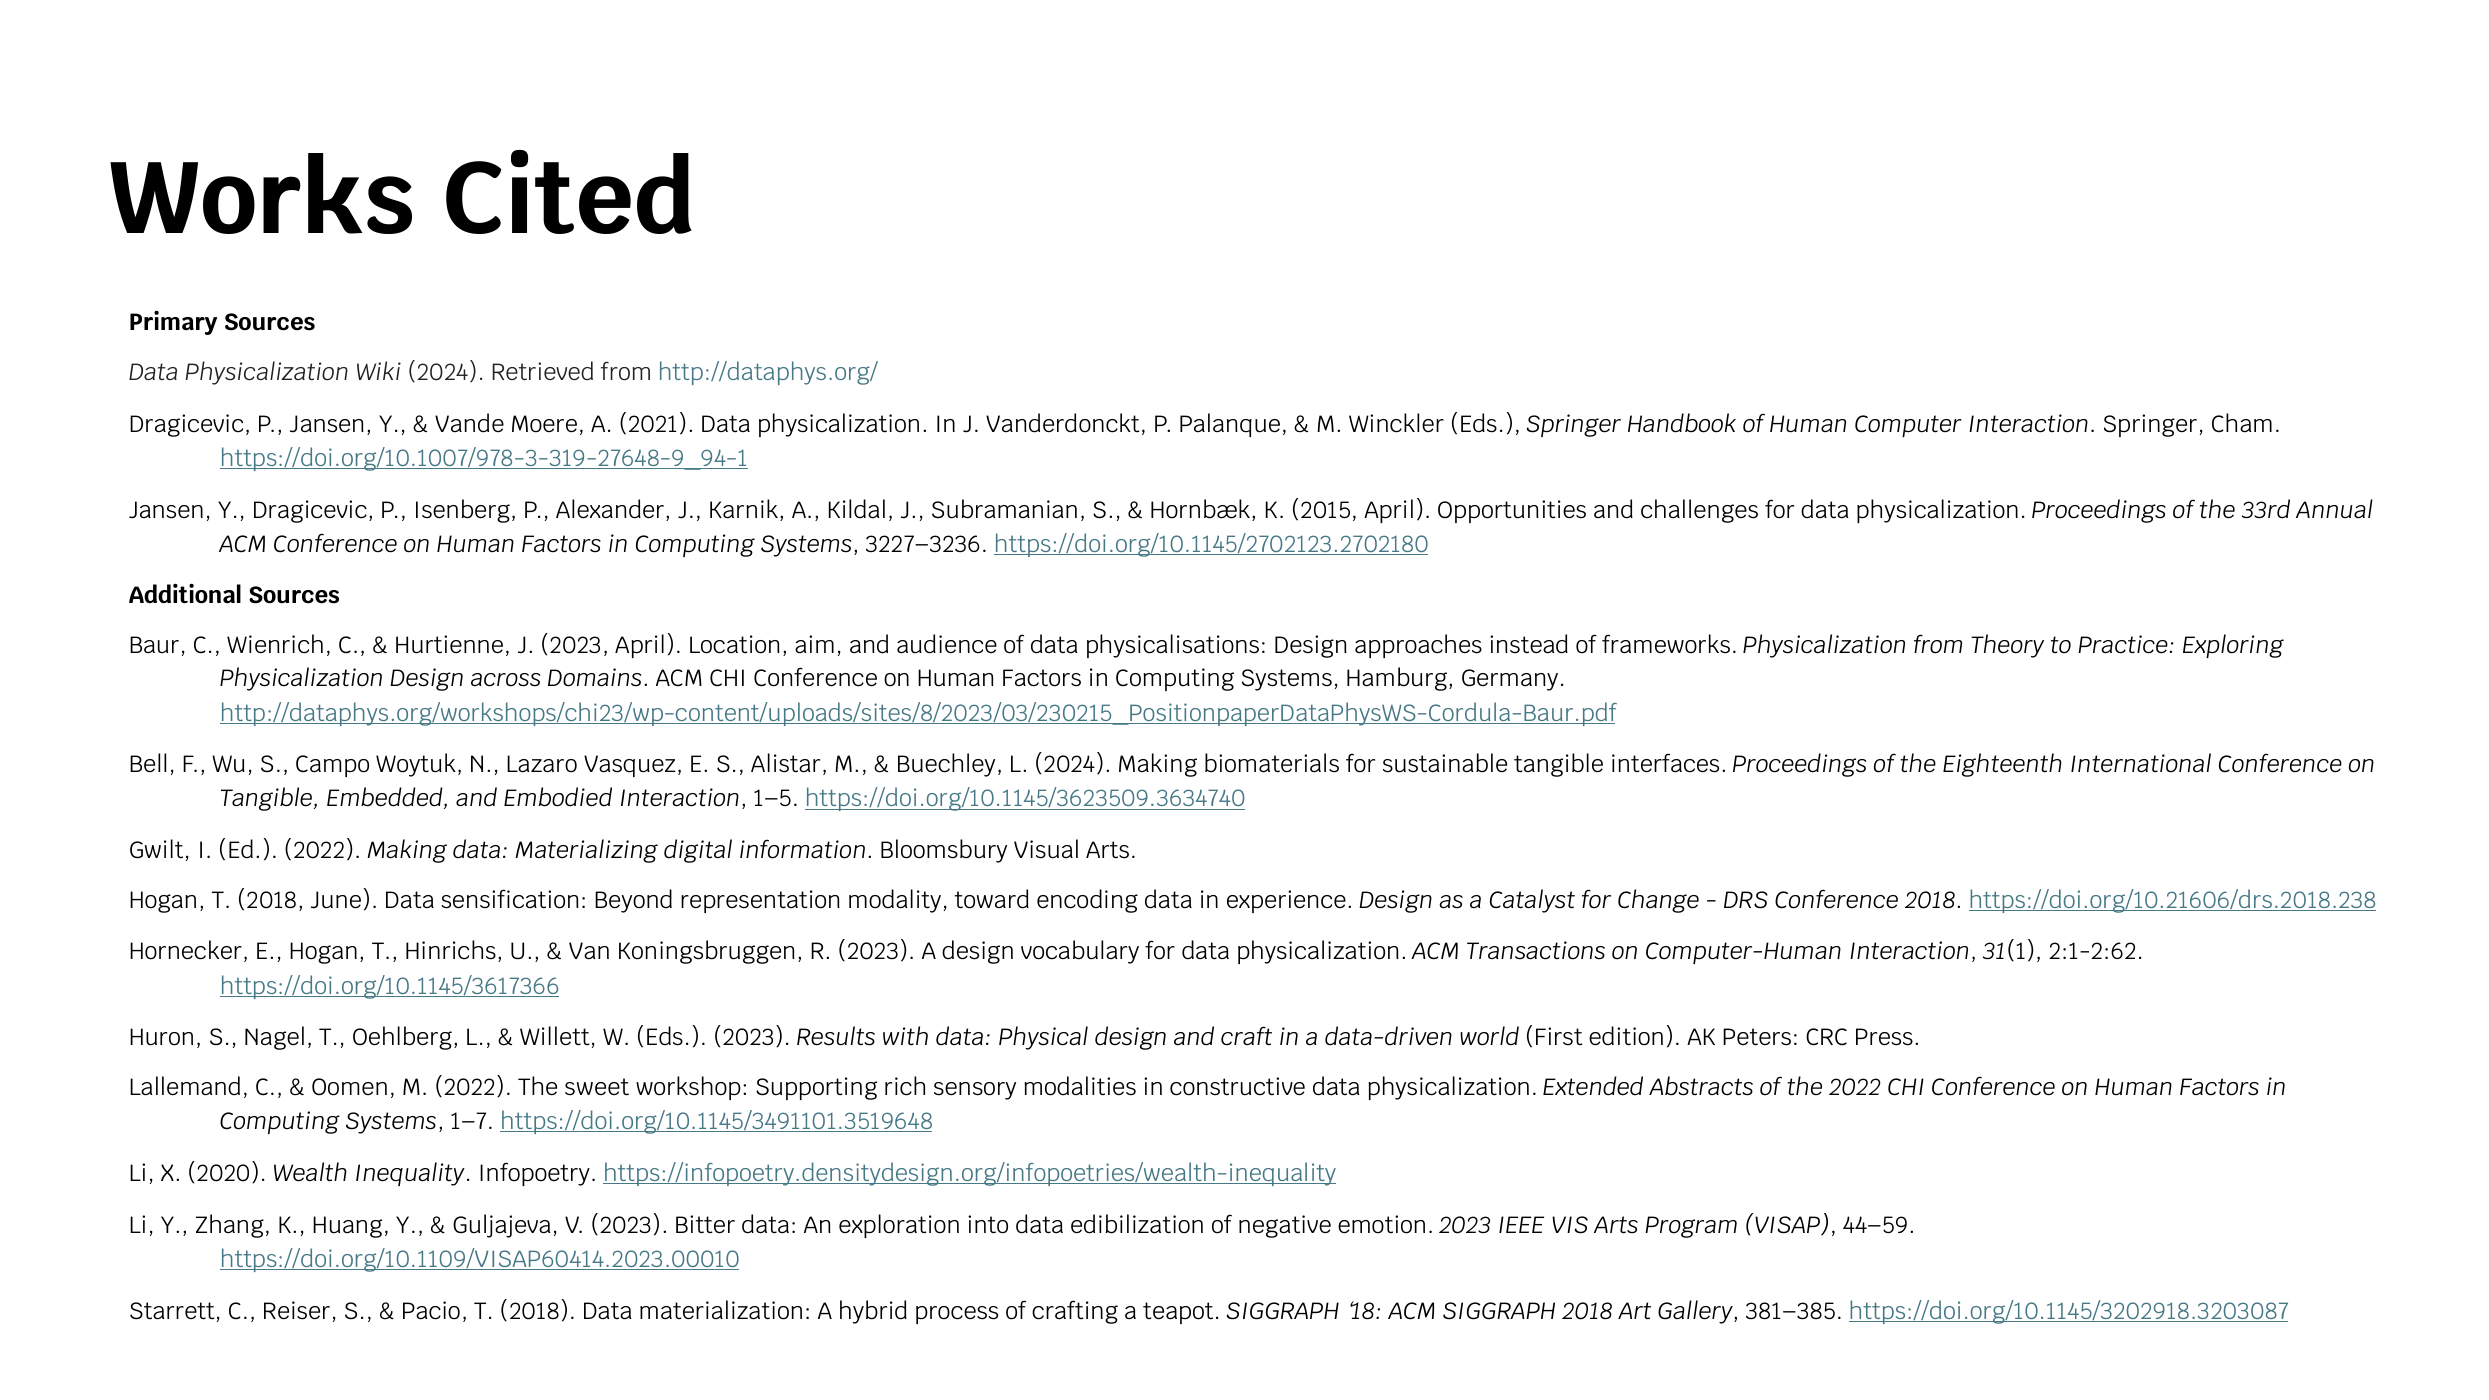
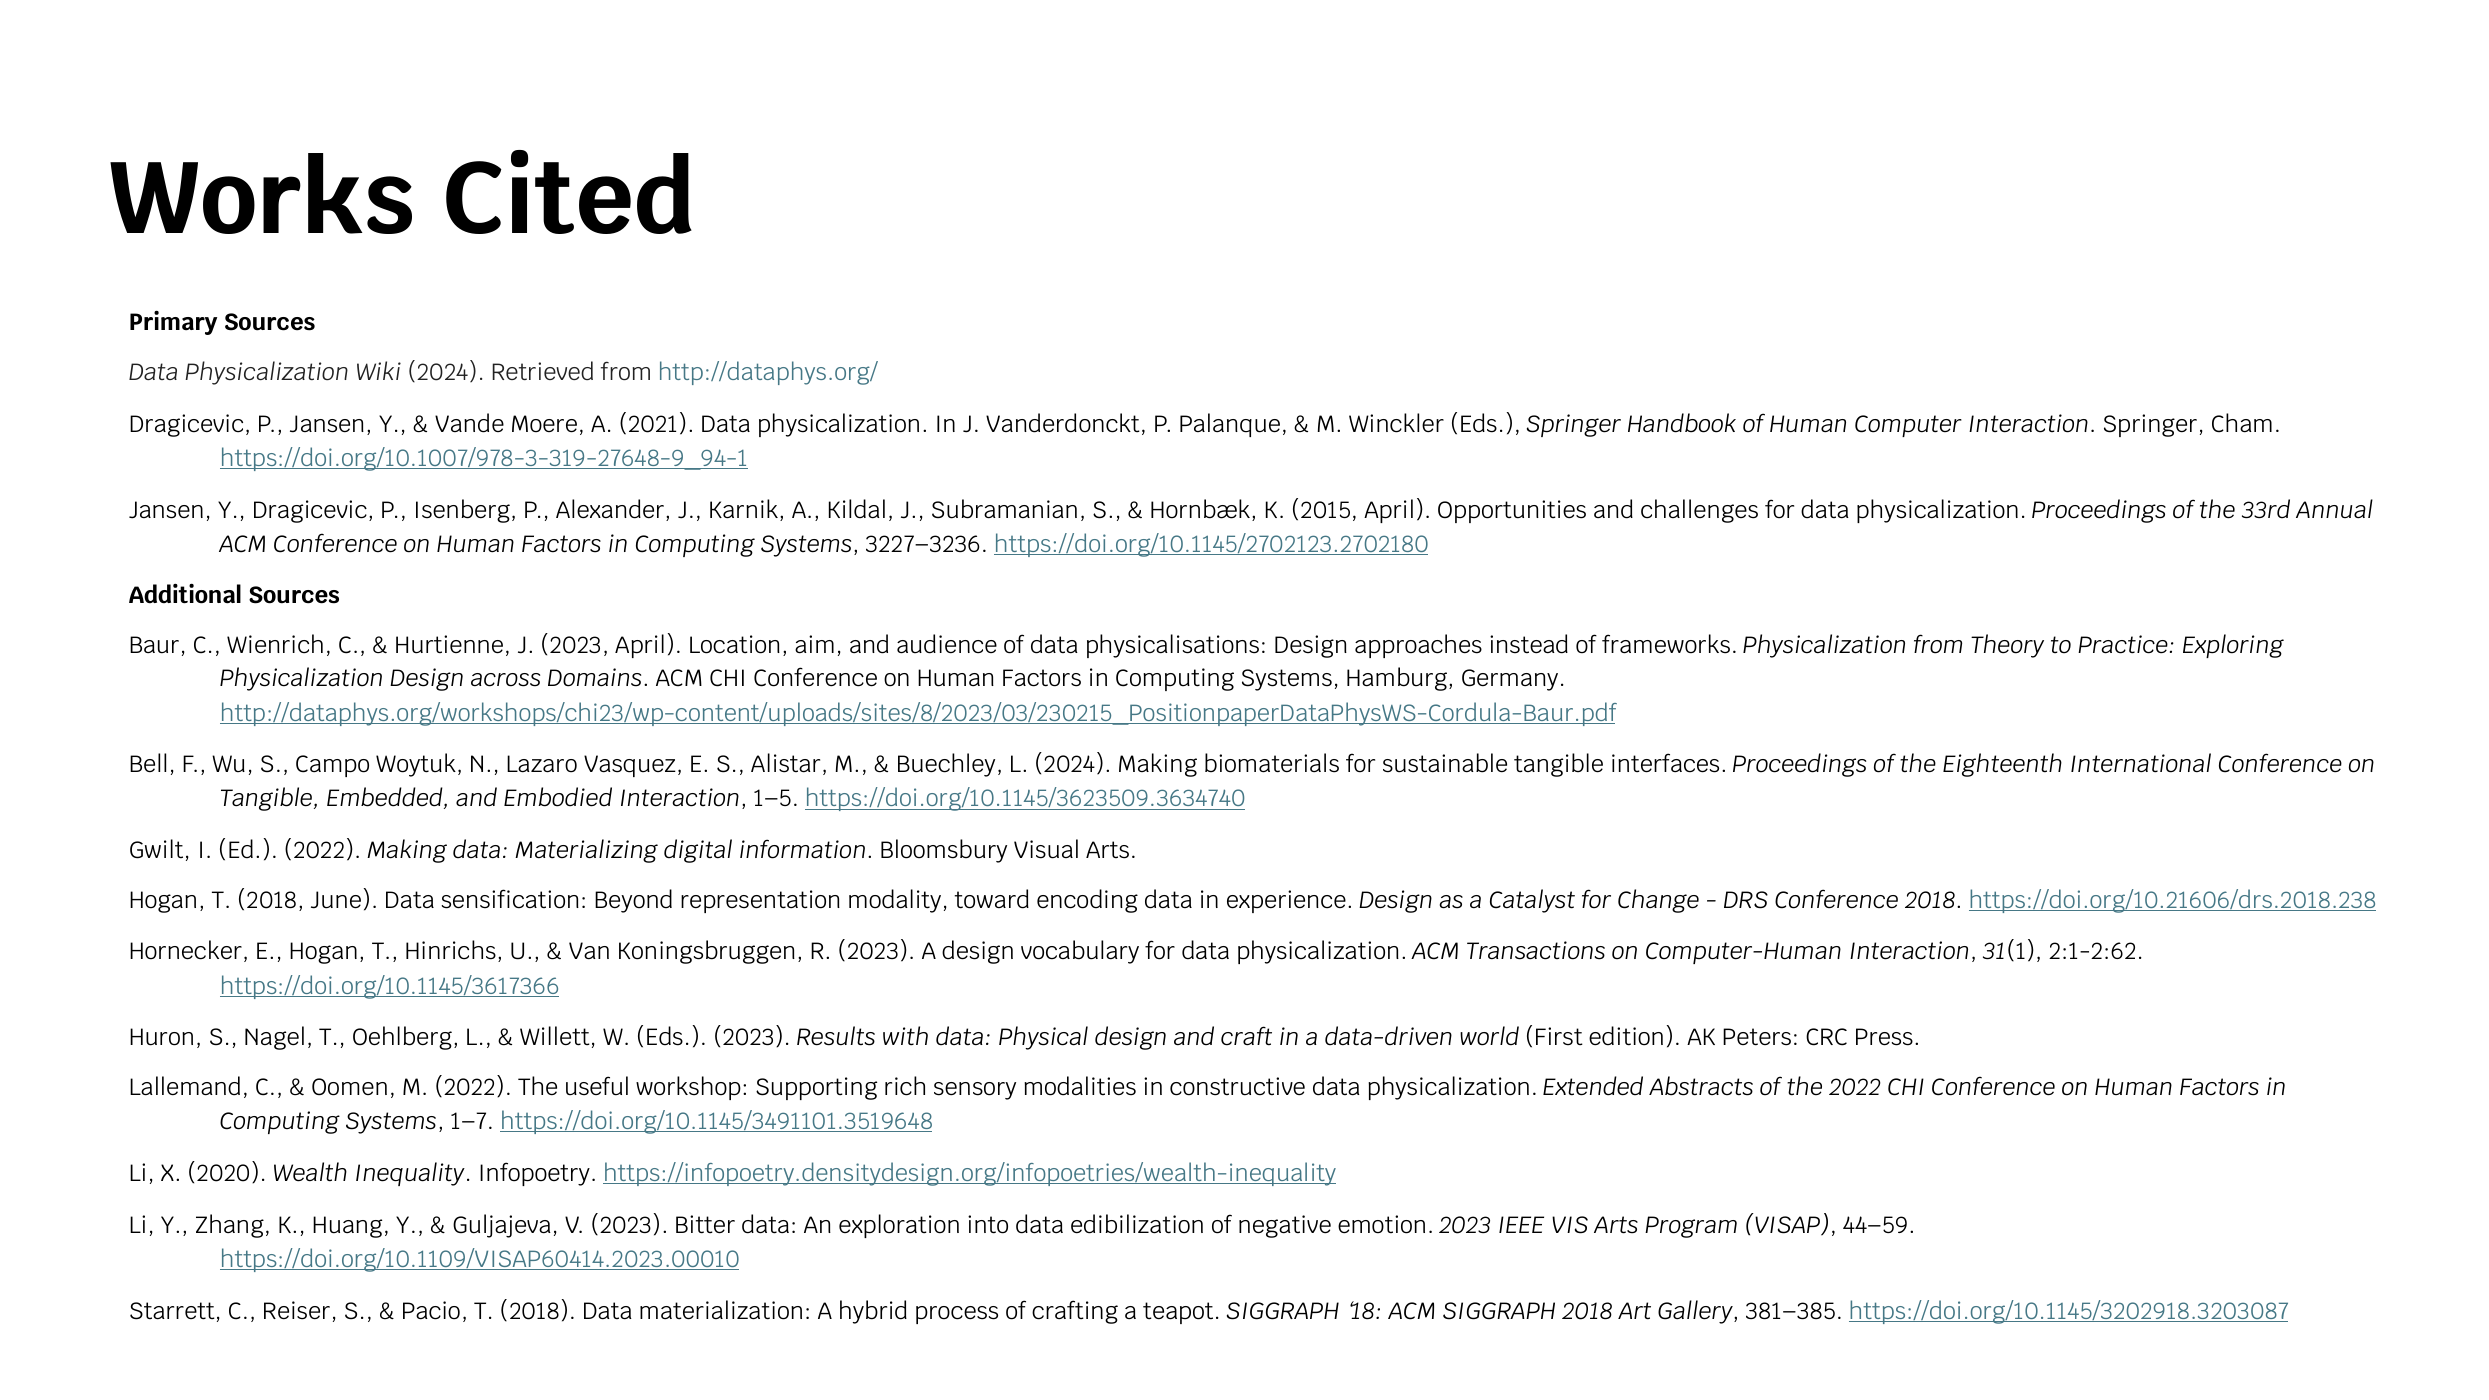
sweet: sweet -> useful
